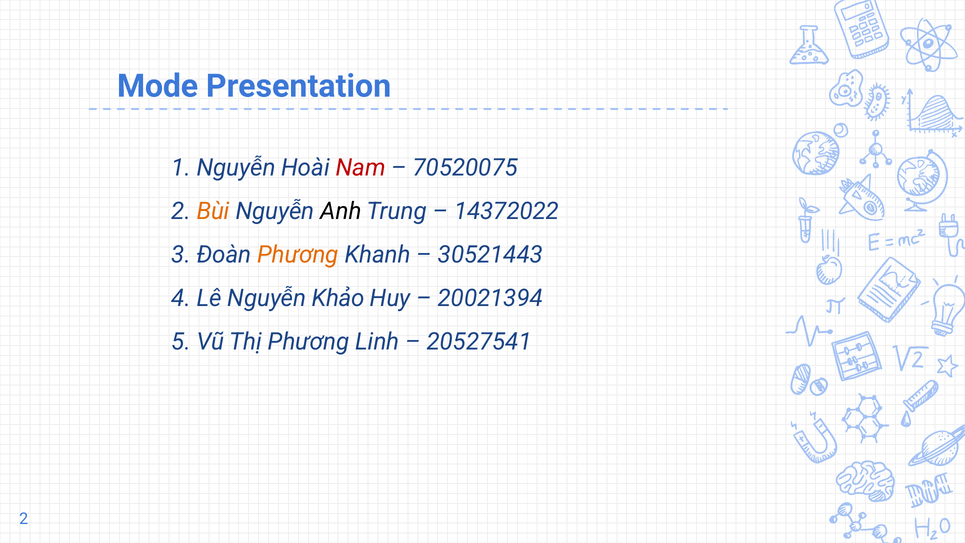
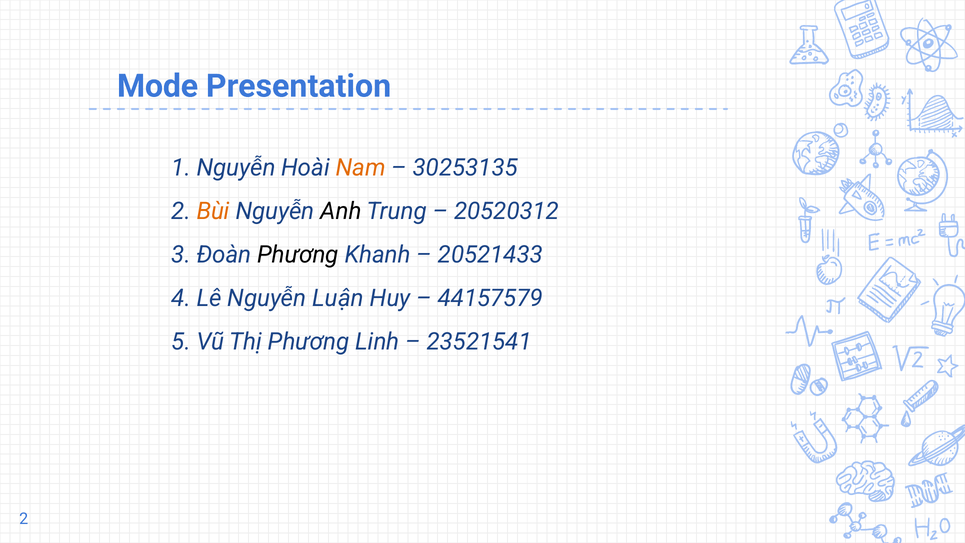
Nam colour: red -> orange
70520075: 70520075 -> 30253135
14372022: 14372022 -> 20520312
Phương at (298, 255) colour: orange -> black
30521443: 30521443 -> 20521433
Khảo: Khảo -> Luận
20021394: 20021394 -> 44157579
20527541: 20527541 -> 23521541
